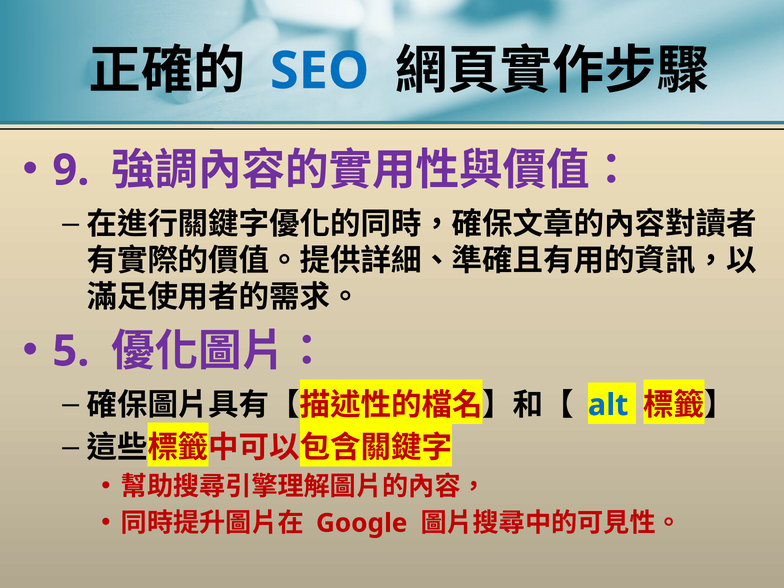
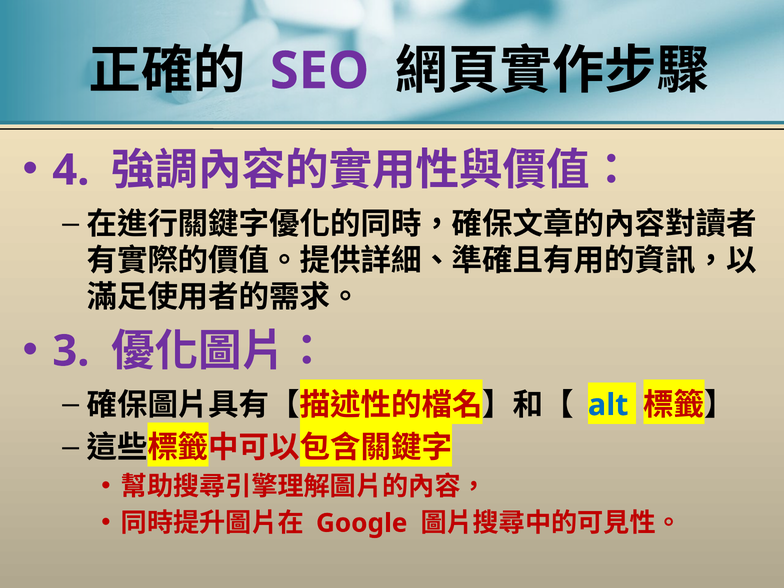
SEO colour: blue -> purple
9: 9 -> 4
5: 5 -> 3
